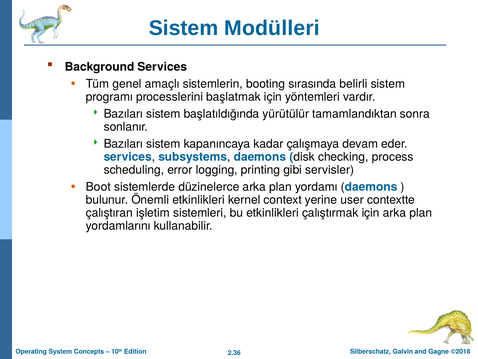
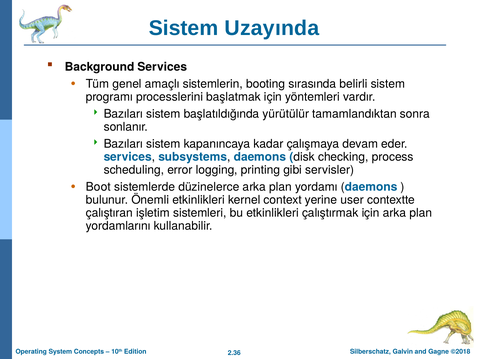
Modülleri: Modülleri -> Uzayında
